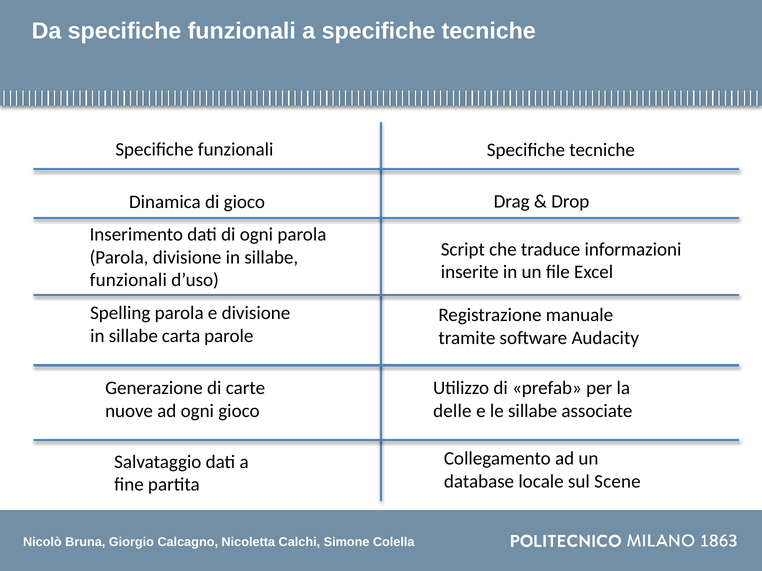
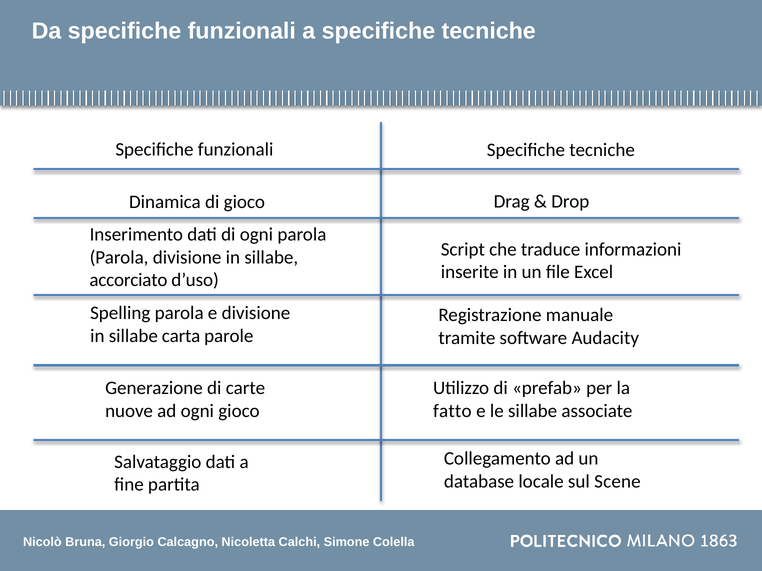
funzionali at (128, 280): funzionali -> accorciato
delle: delle -> fatto
